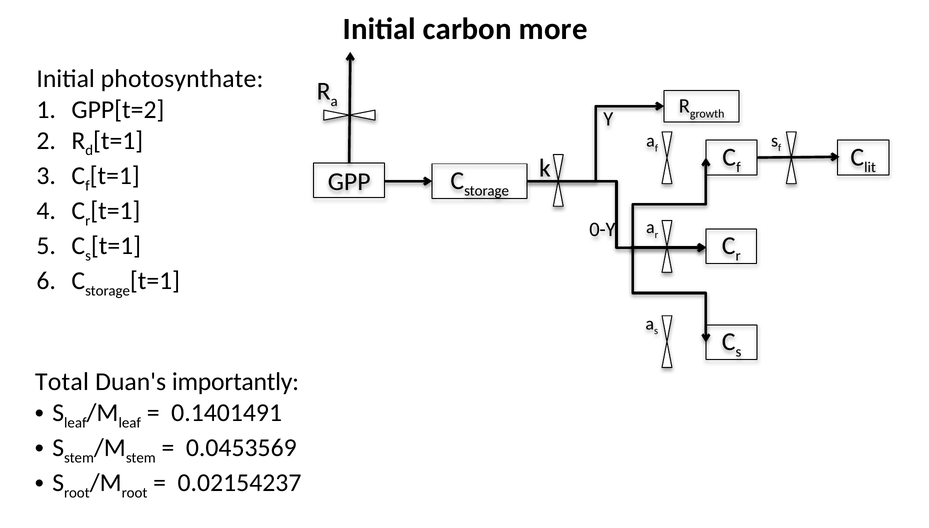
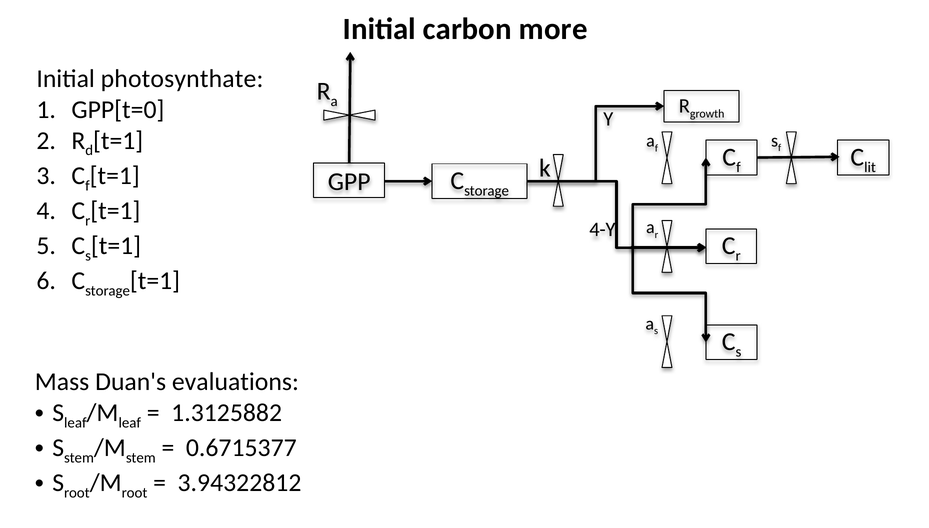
GPP[t=2: GPP[t=2 -> GPP[t=0
0-Y: 0-Y -> 4-Y
Total: Total -> Mass
importantly: importantly -> evaluations
0.1401491: 0.1401491 -> 1.3125882
0.0453569: 0.0453569 -> 0.6715377
0.02154237: 0.02154237 -> 3.94322812
